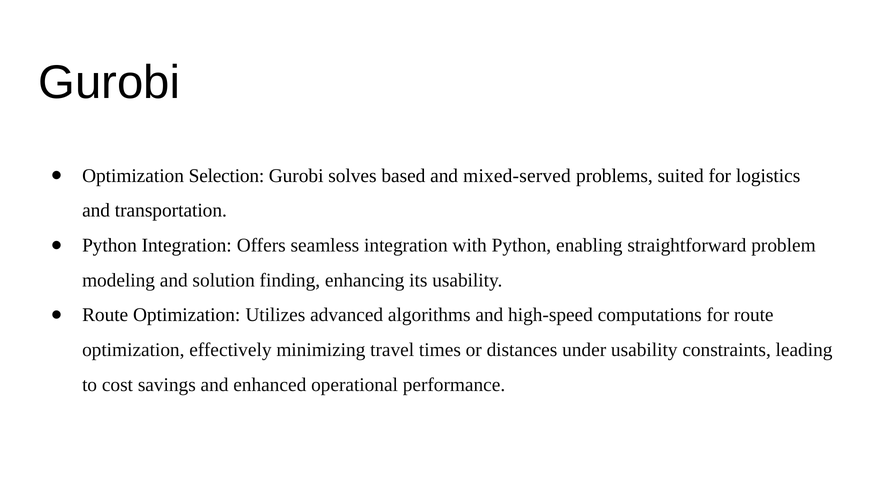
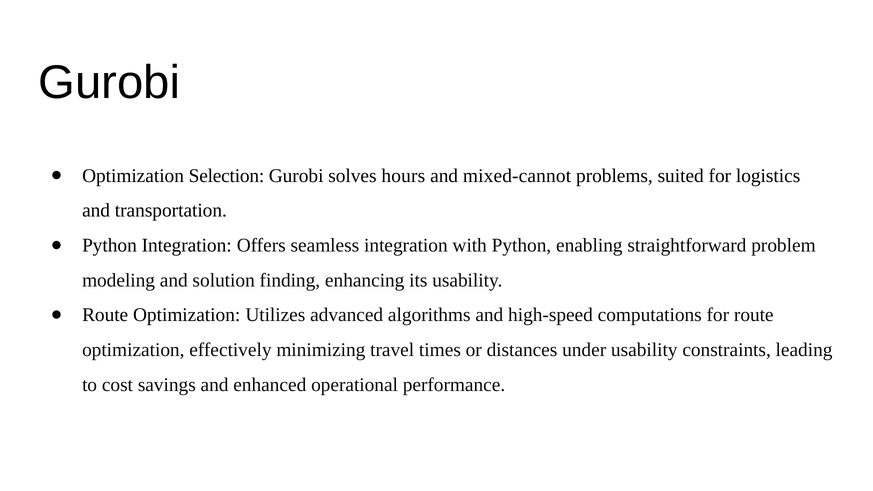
based: based -> hours
mixed-served: mixed-served -> mixed-cannot
